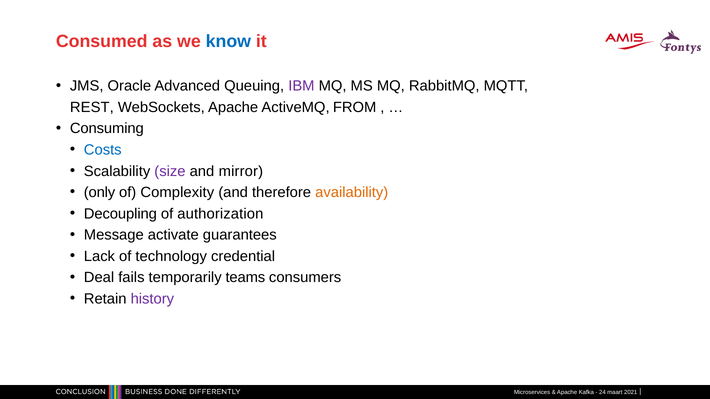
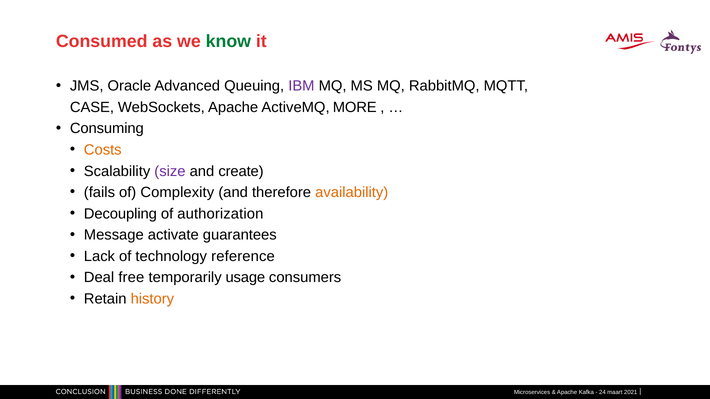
know colour: blue -> green
REST: REST -> CASE
FROM: FROM -> MORE
Costs colour: blue -> orange
mirror: mirror -> create
only: only -> fails
credential: credential -> reference
fails: fails -> free
teams: teams -> usage
history colour: purple -> orange
